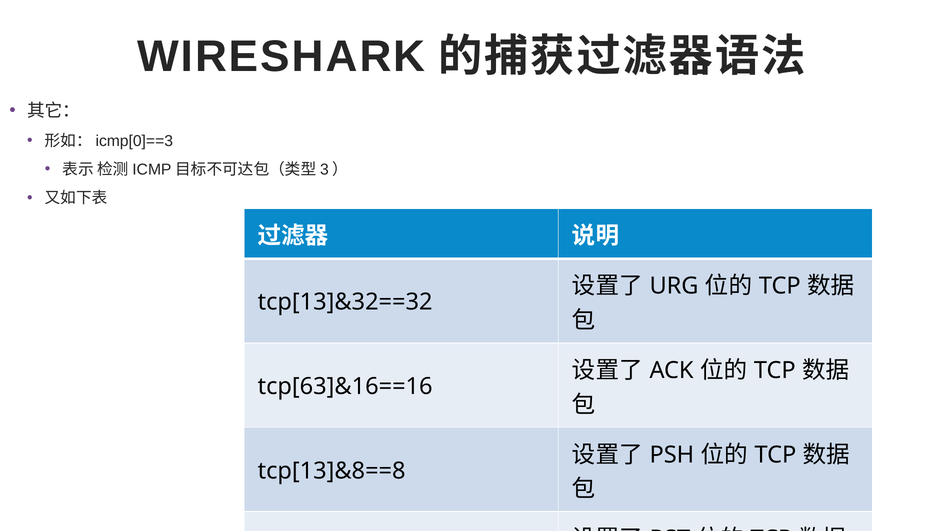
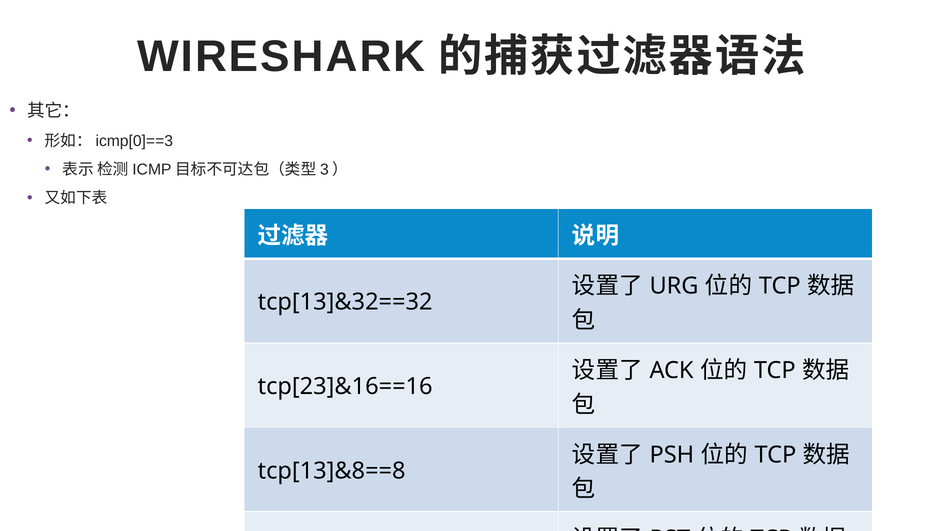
tcp[63]&16==16: tcp[63]&16==16 -> tcp[23]&16==16
